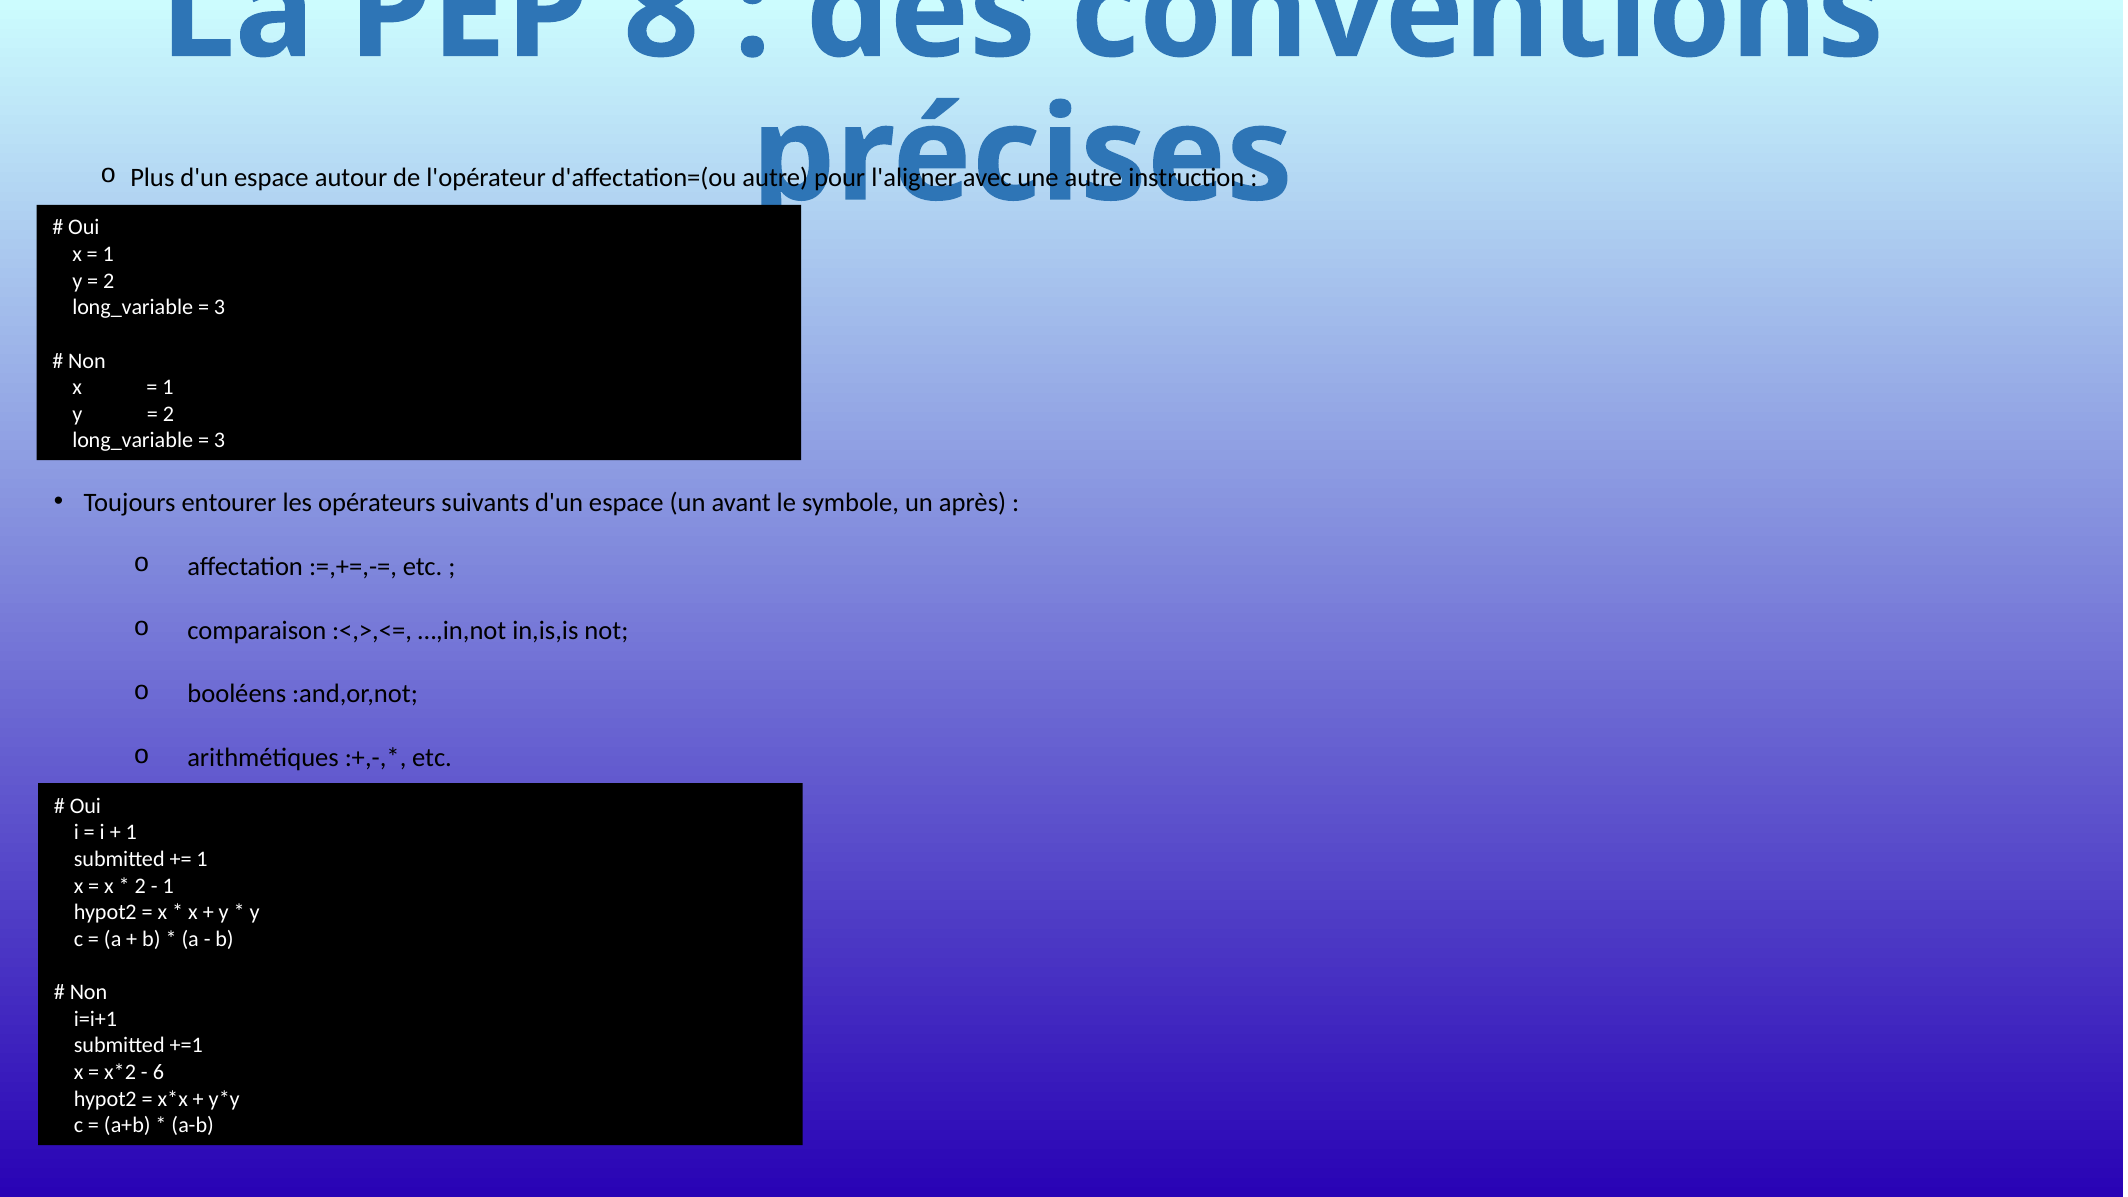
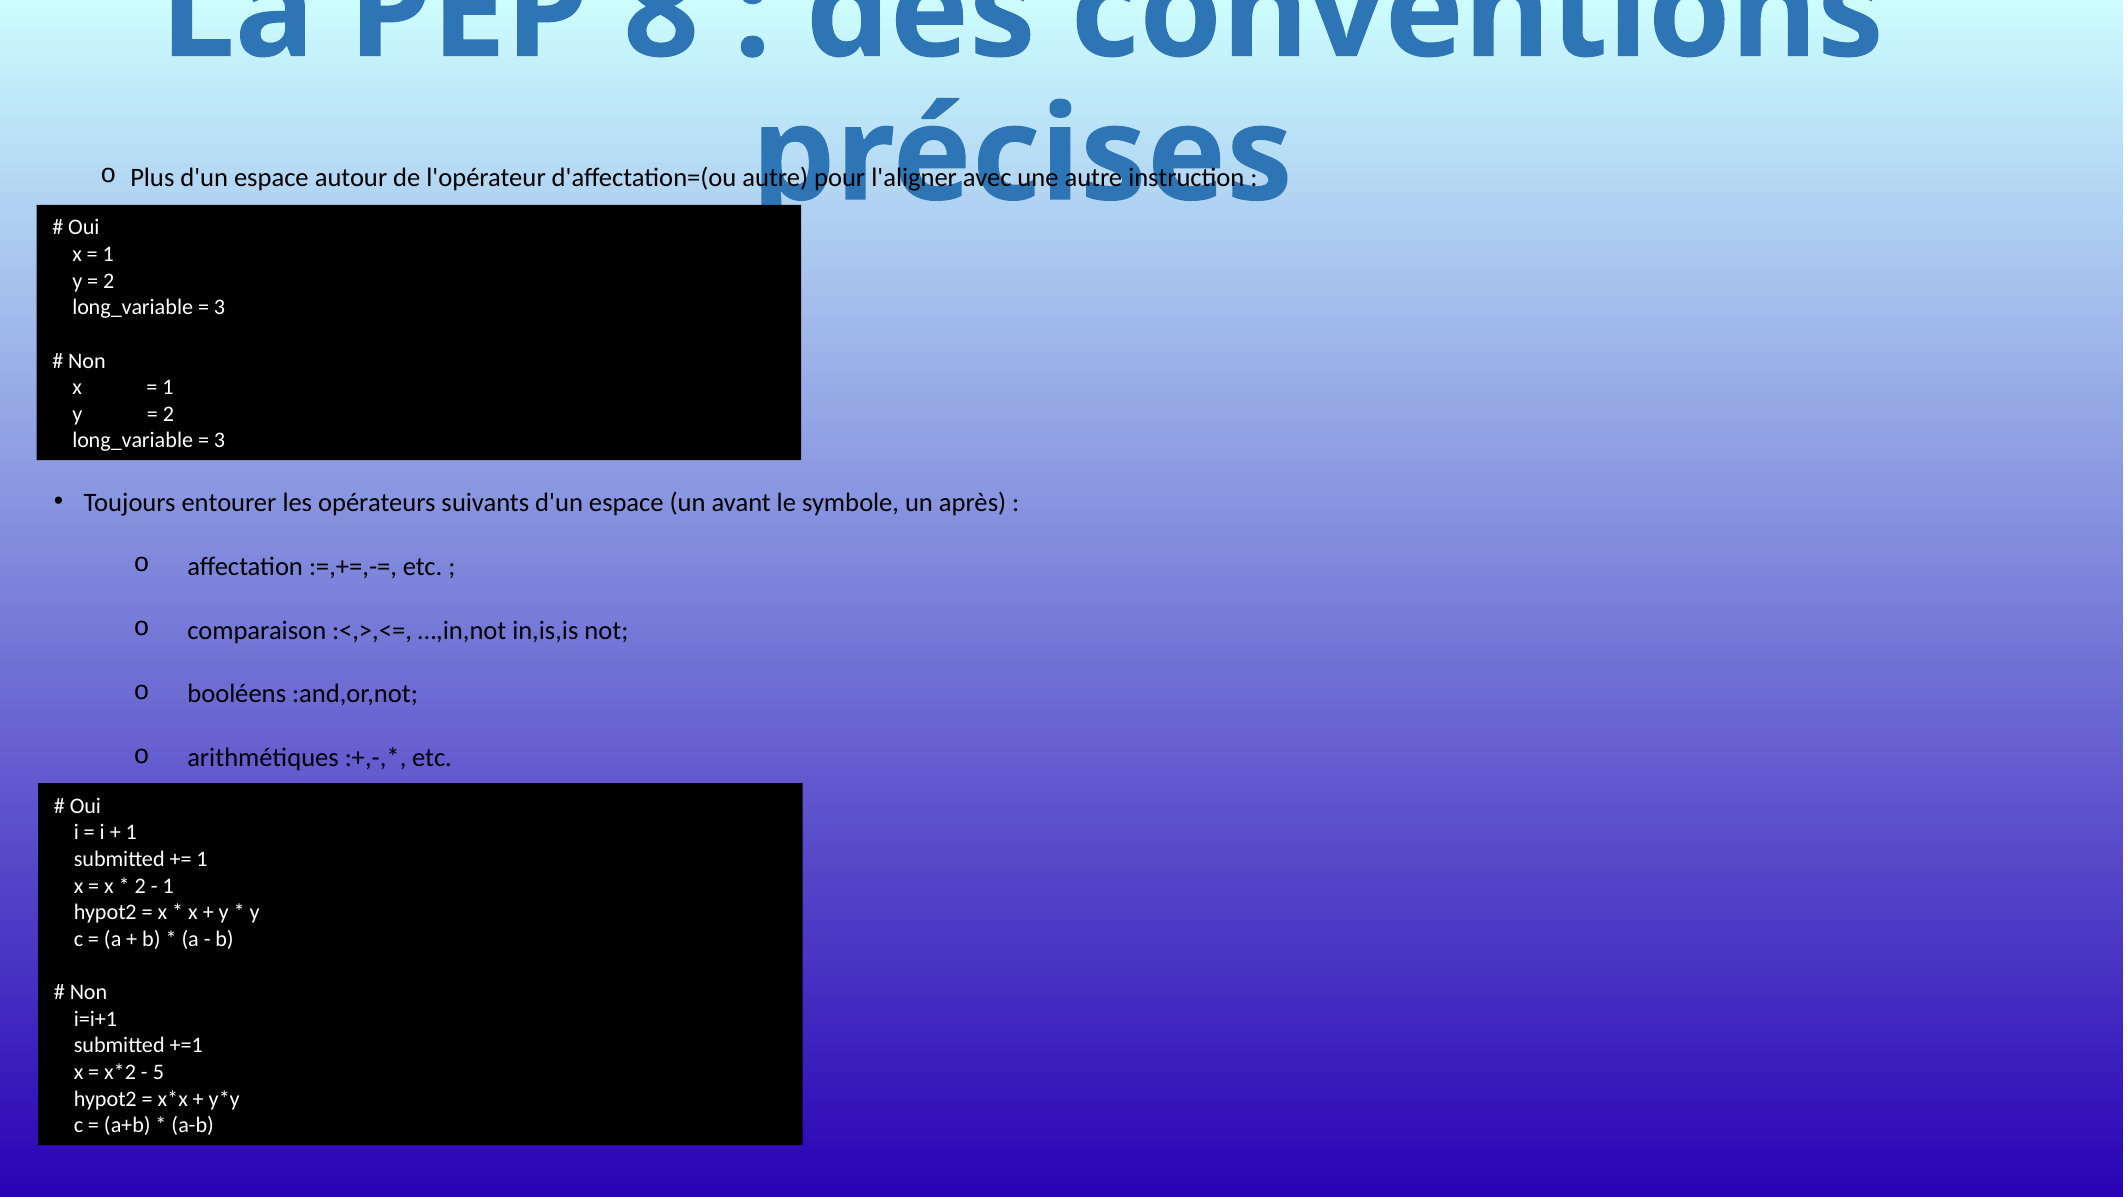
6: 6 -> 5
